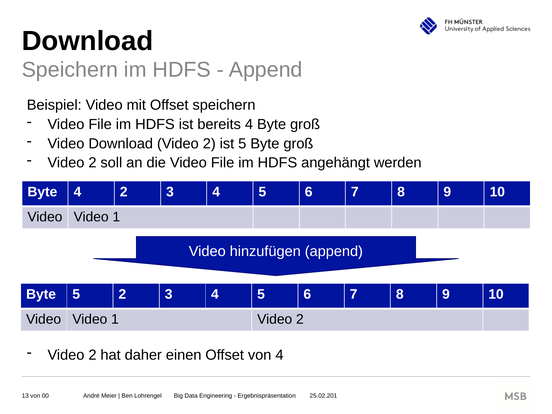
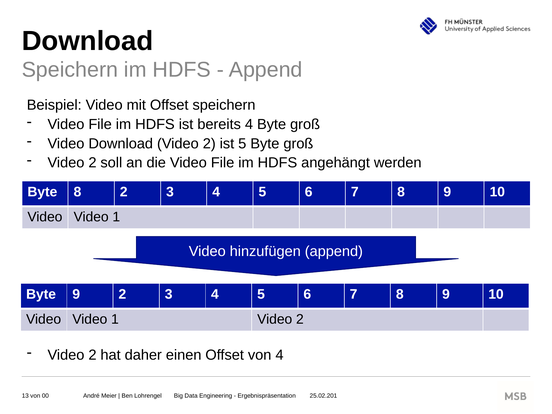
Byte 4: 4 -> 8
Byte 5: 5 -> 9
